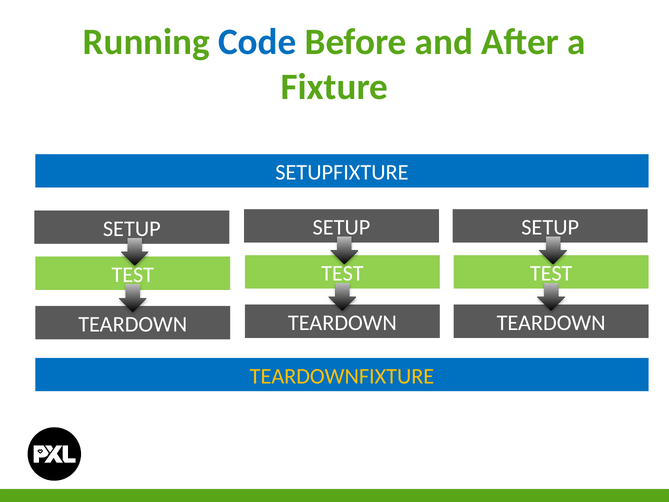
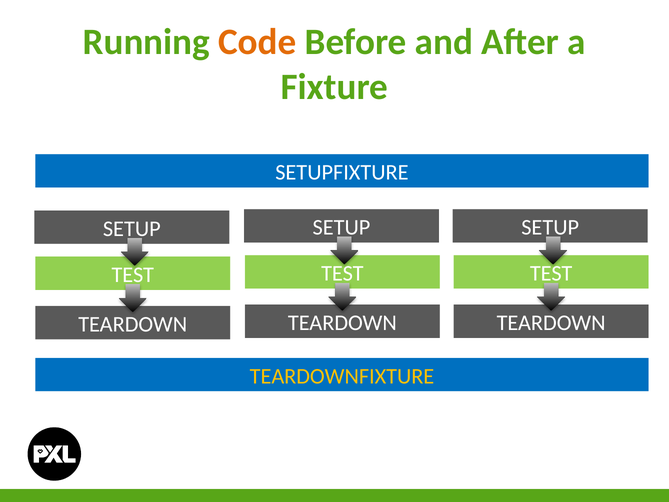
Code colour: blue -> orange
